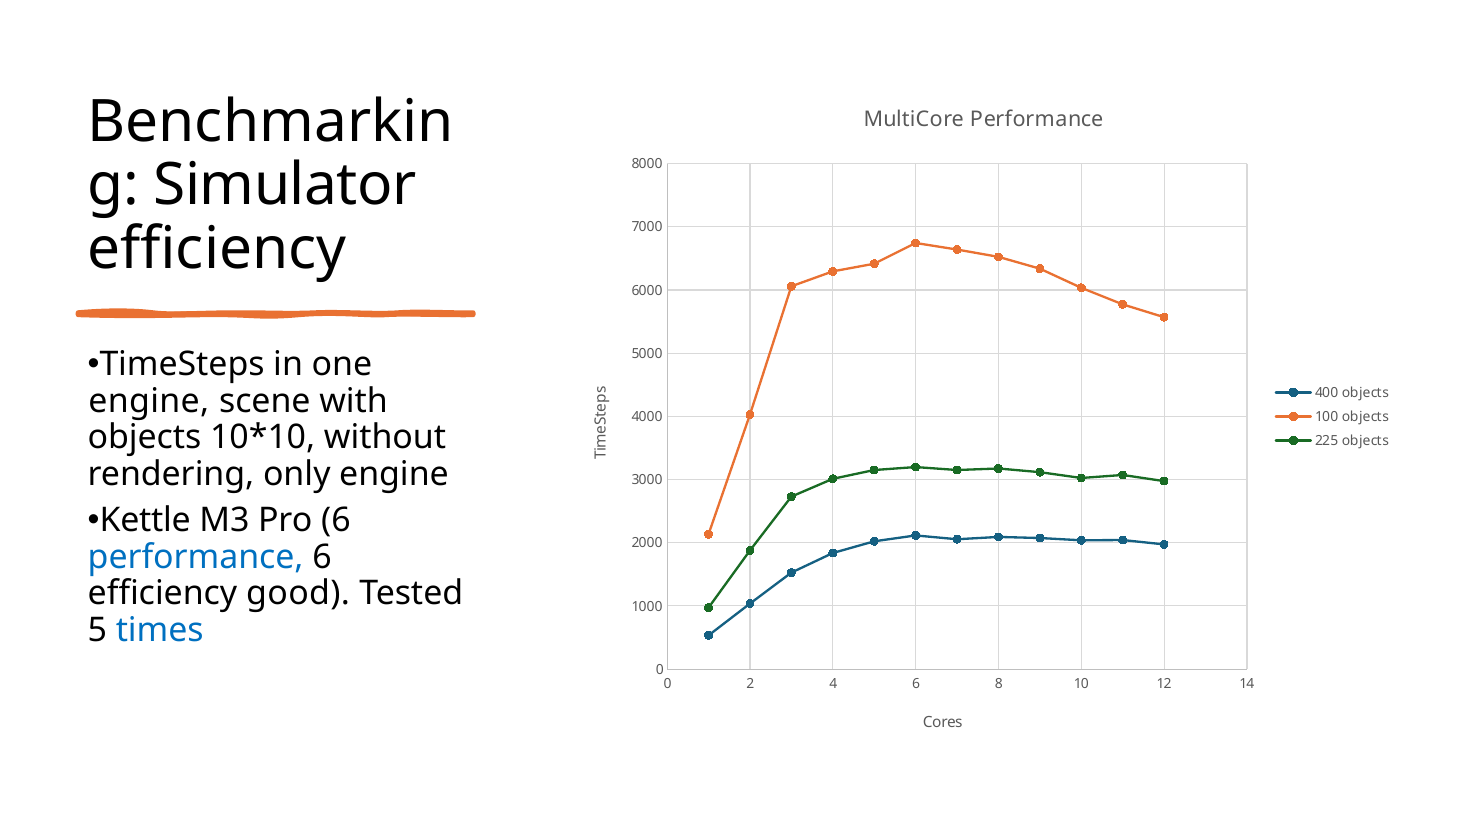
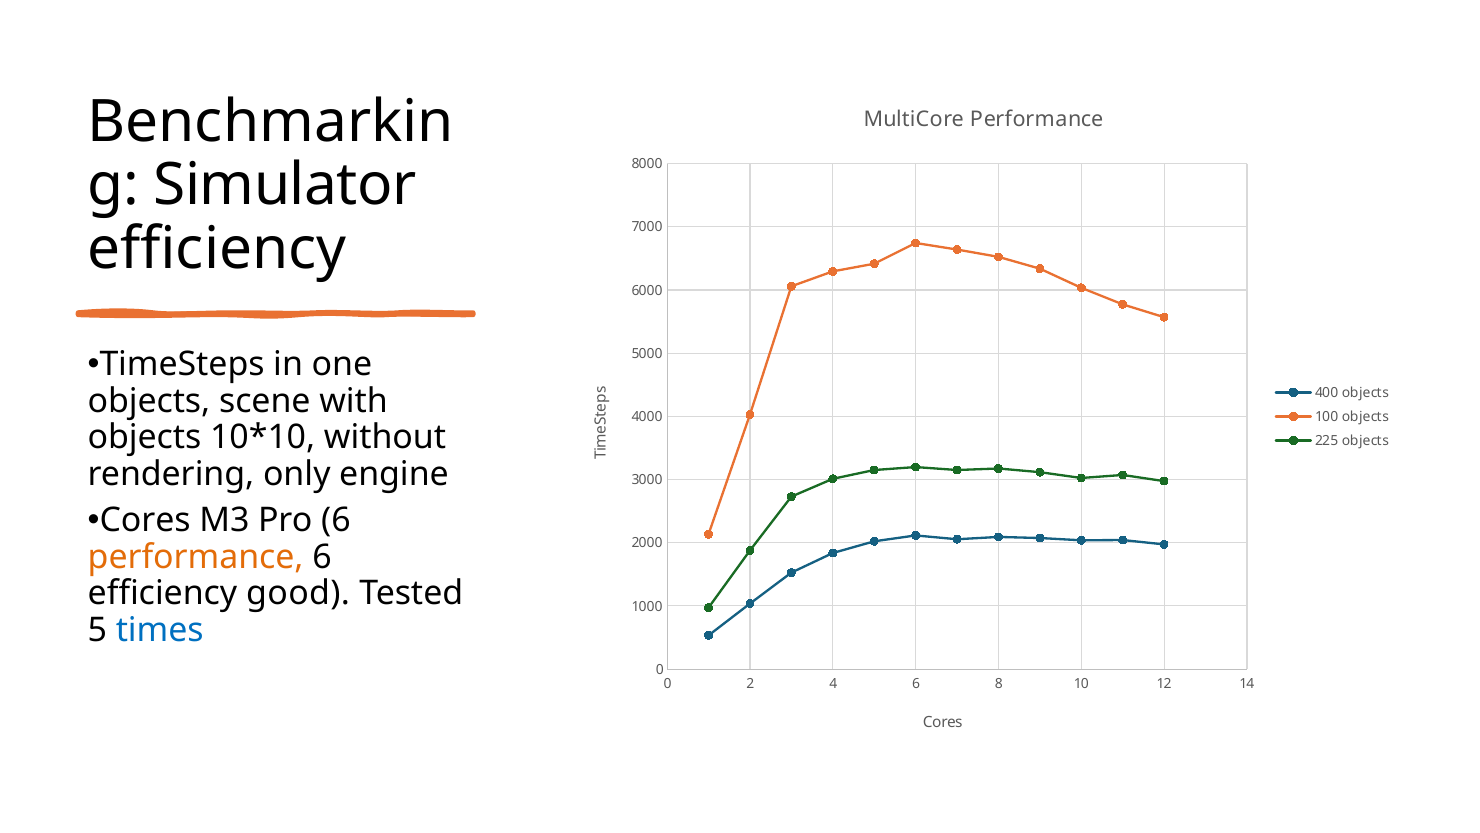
engine at (149, 401): engine -> objects
Kettle at (145, 520): Kettle -> Cores
performance at (196, 557) colour: blue -> orange
